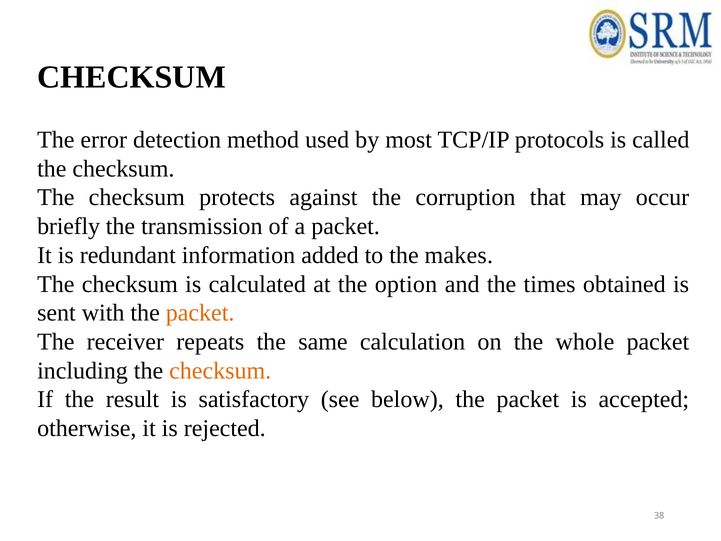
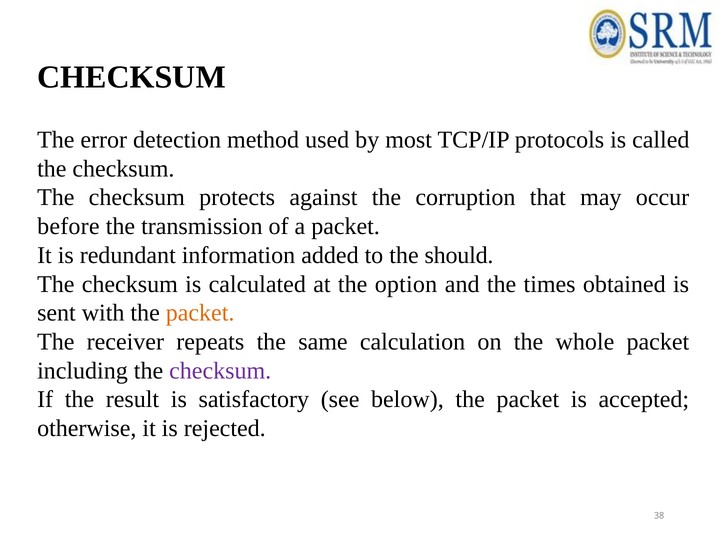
briefly: briefly -> before
makes: makes -> should
checksum at (220, 371) colour: orange -> purple
